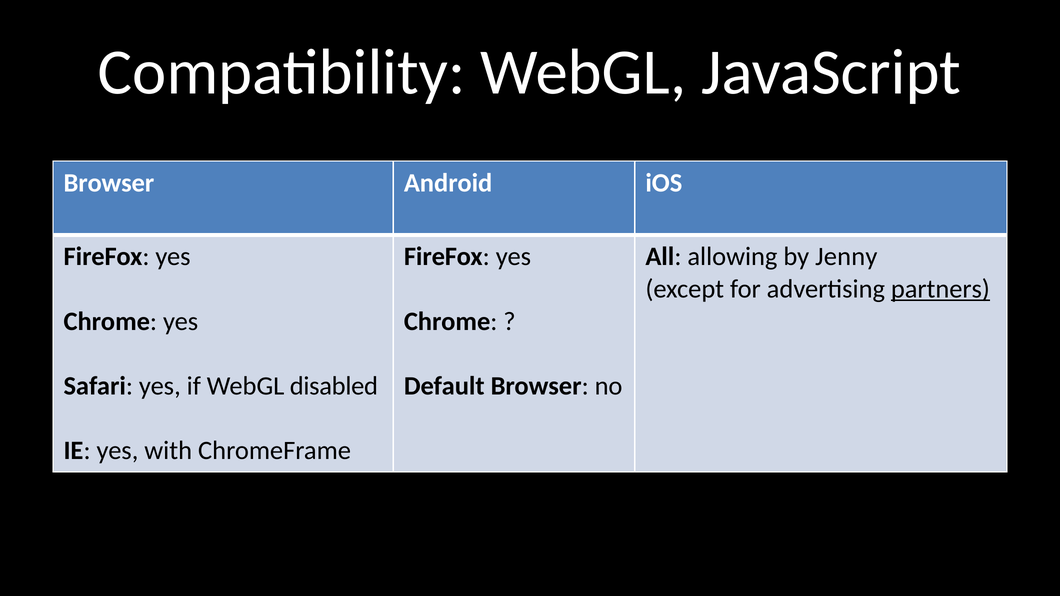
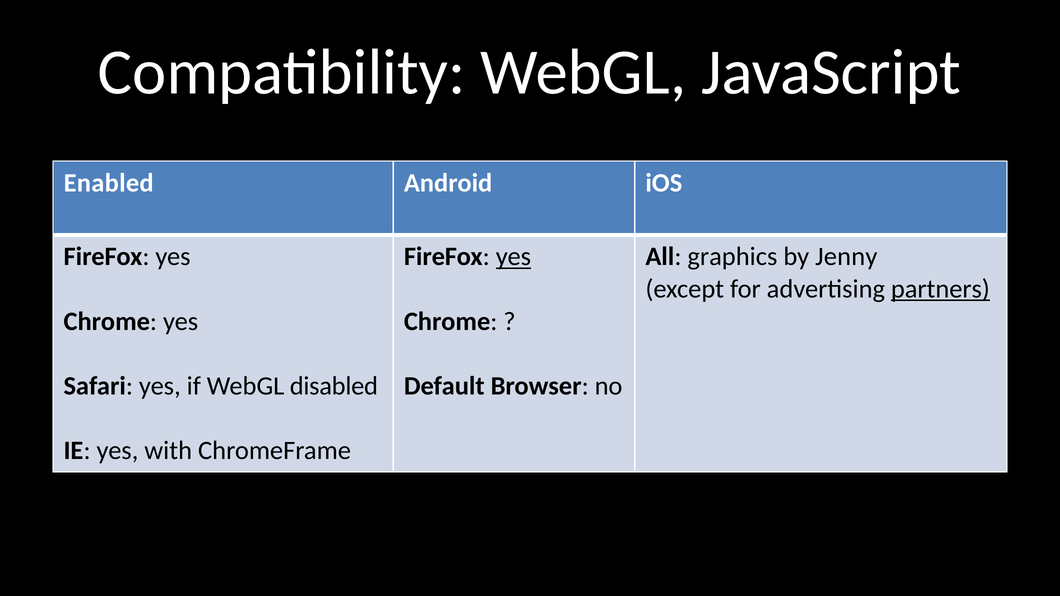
Browser at (109, 183): Browser -> Enabled
yes at (513, 257) underline: none -> present
allowing: allowing -> graphics
